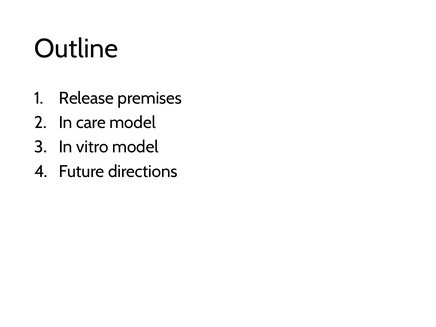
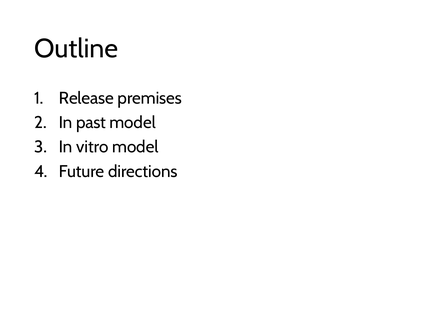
care: care -> past
